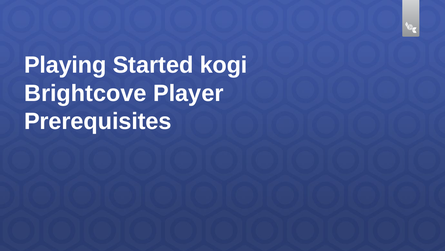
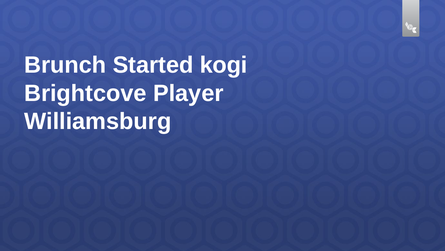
Playing: Playing -> Brunch
Prerequisites: Prerequisites -> Williamsburg
